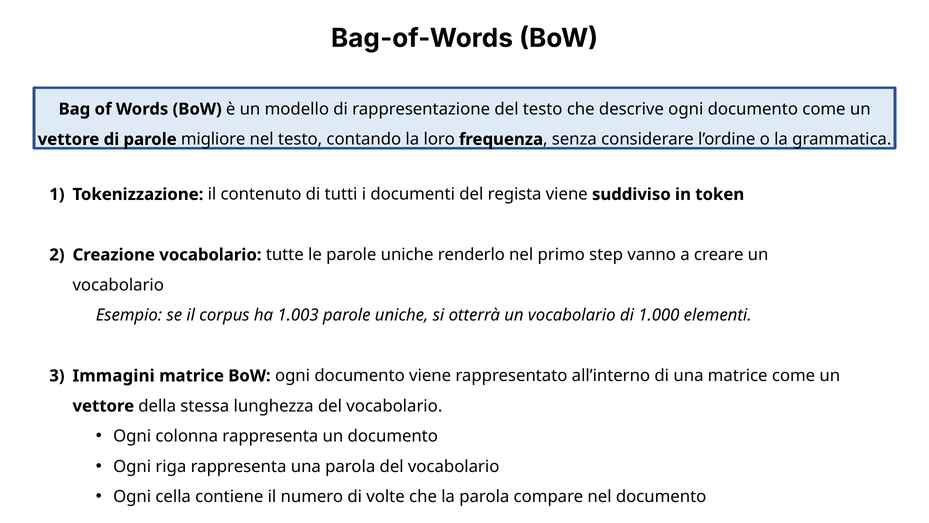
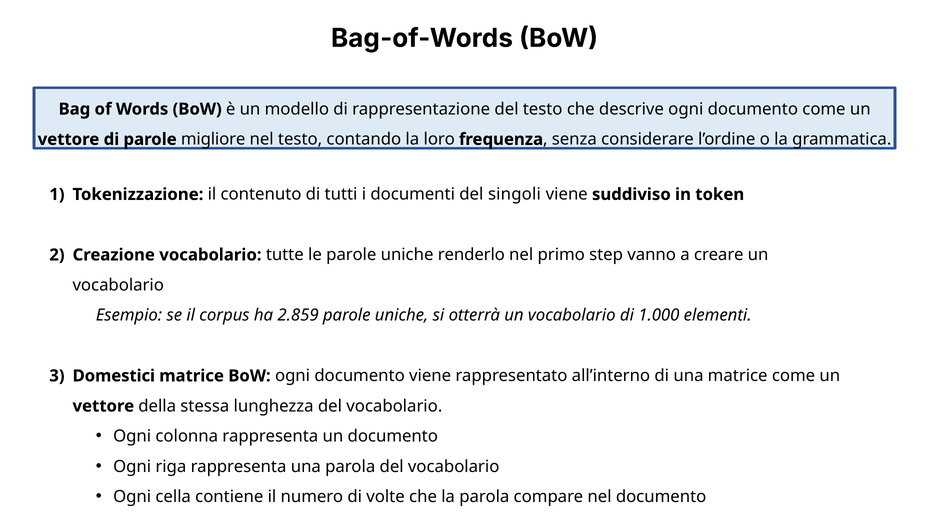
regista: regista -> singoli
1.003: 1.003 -> 2.859
Immagini: Immagini -> Domestici
